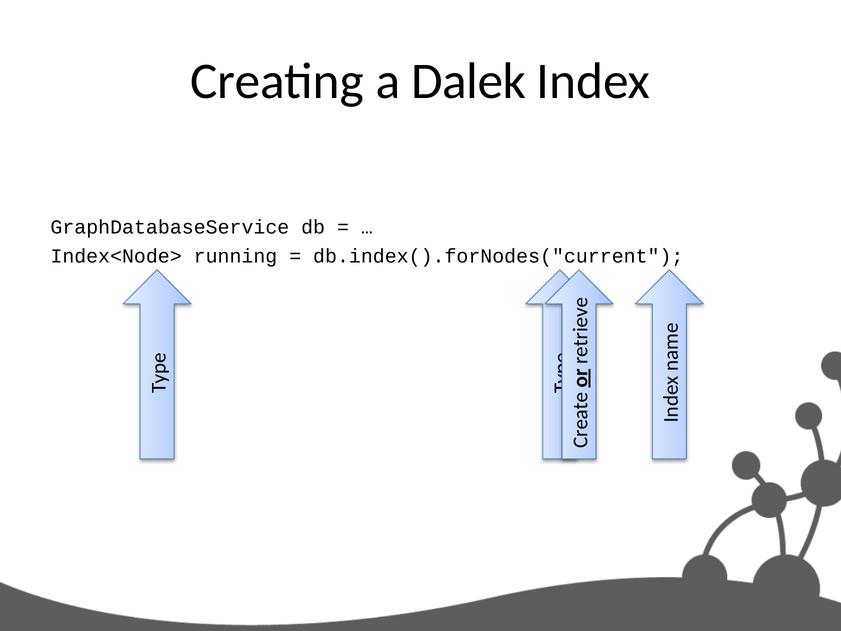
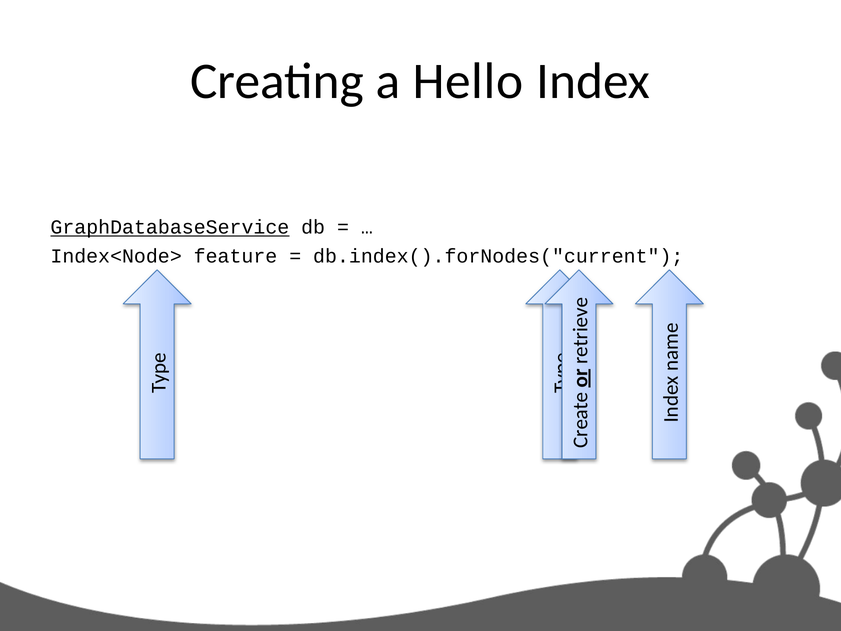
Dalek: Dalek -> Hello
GraphDatabaseService underline: none -> present
running: running -> feature
